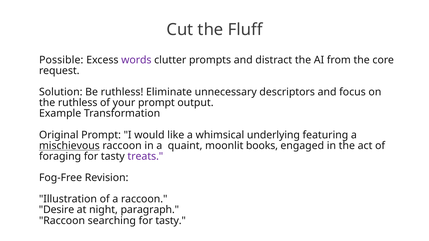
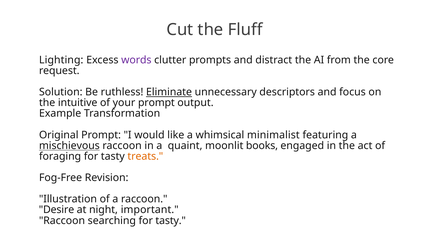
Possible: Possible -> Lighting
Eliminate underline: none -> present
the ruthless: ruthless -> intuitive
underlying: underlying -> minimalist
treats colour: purple -> orange
paragraph: paragraph -> important
